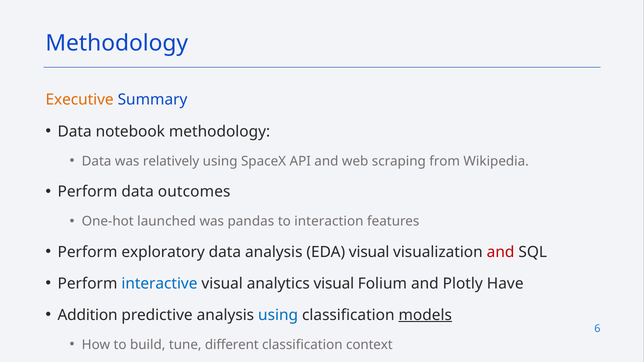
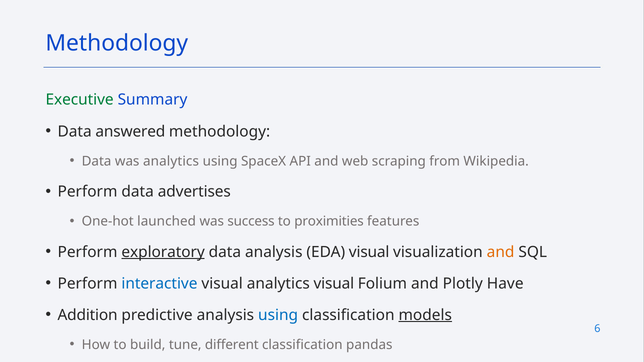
Executive colour: orange -> green
notebook: notebook -> answered
was relatively: relatively -> analytics
outcomes: outcomes -> advertises
pandas: pandas -> success
interaction: interaction -> proximities
exploratory underline: none -> present
and at (501, 252) colour: red -> orange
context: context -> pandas
